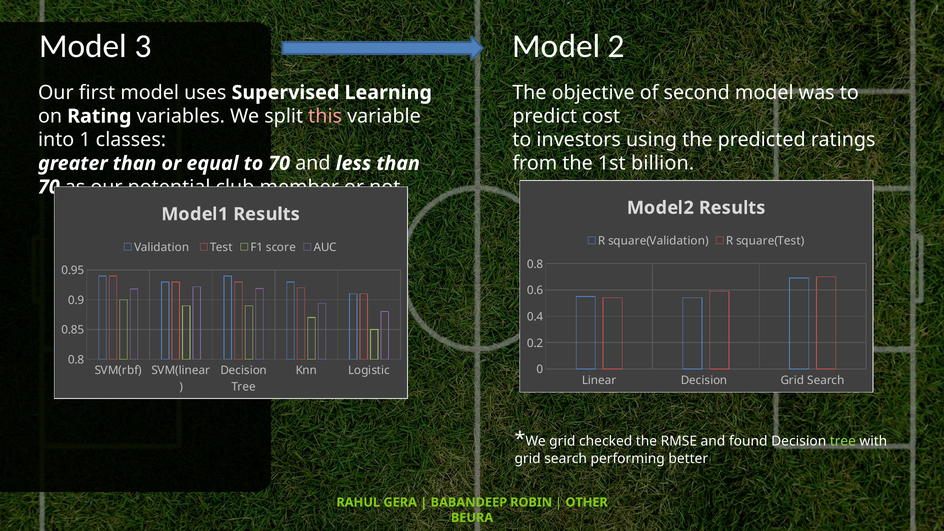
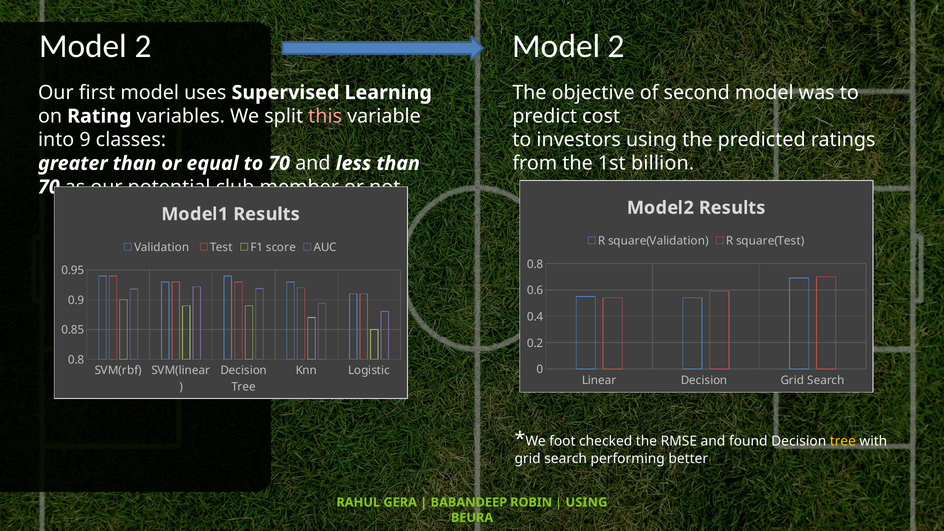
3 at (143, 46): 3 -> 2
1: 1 -> 9
We grid: grid -> foot
tree at (843, 441) colour: light green -> yellow
OTHER at (587, 502): OTHER -> USING
